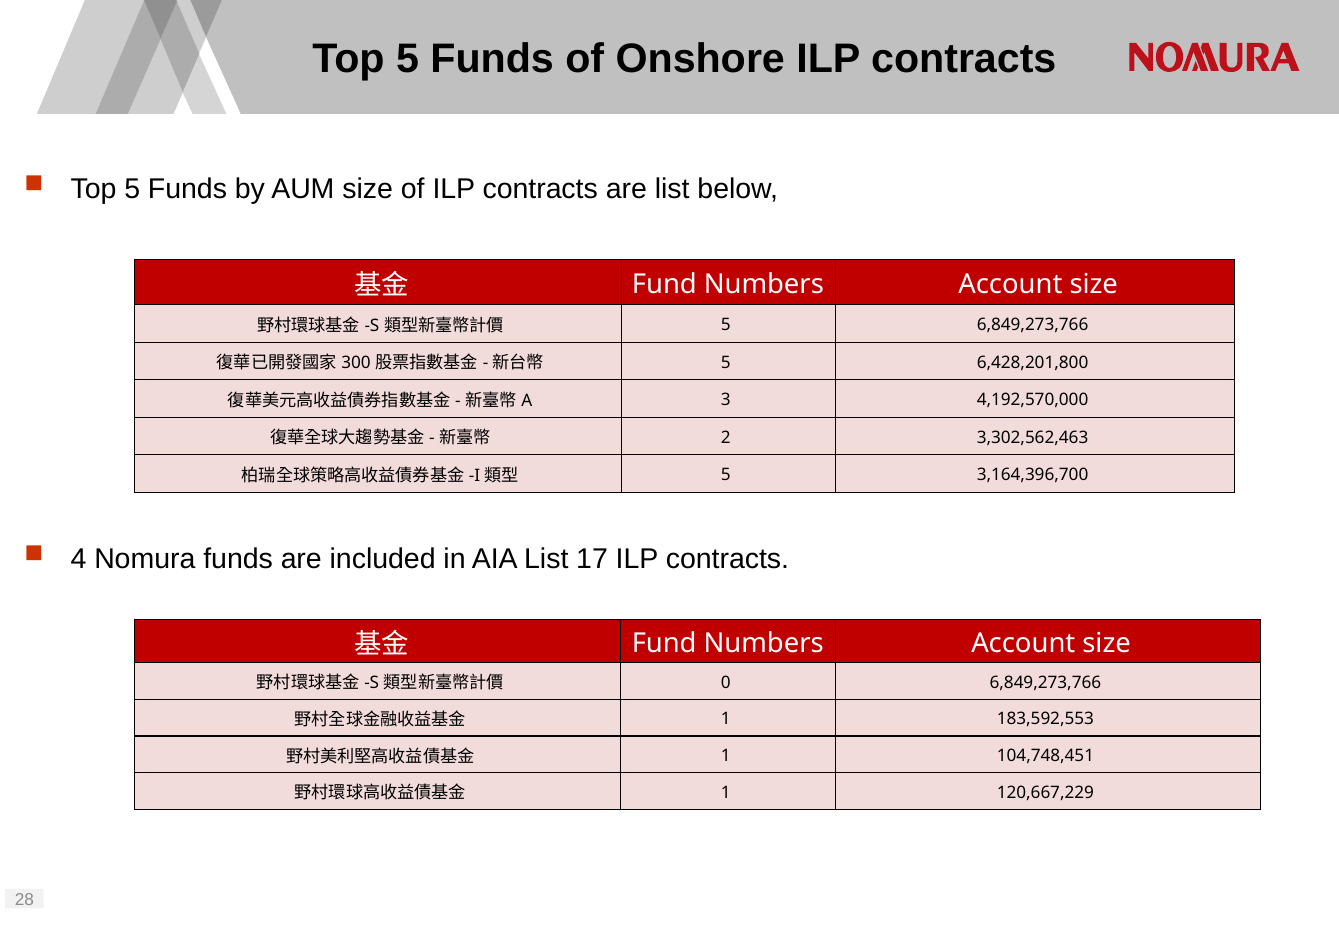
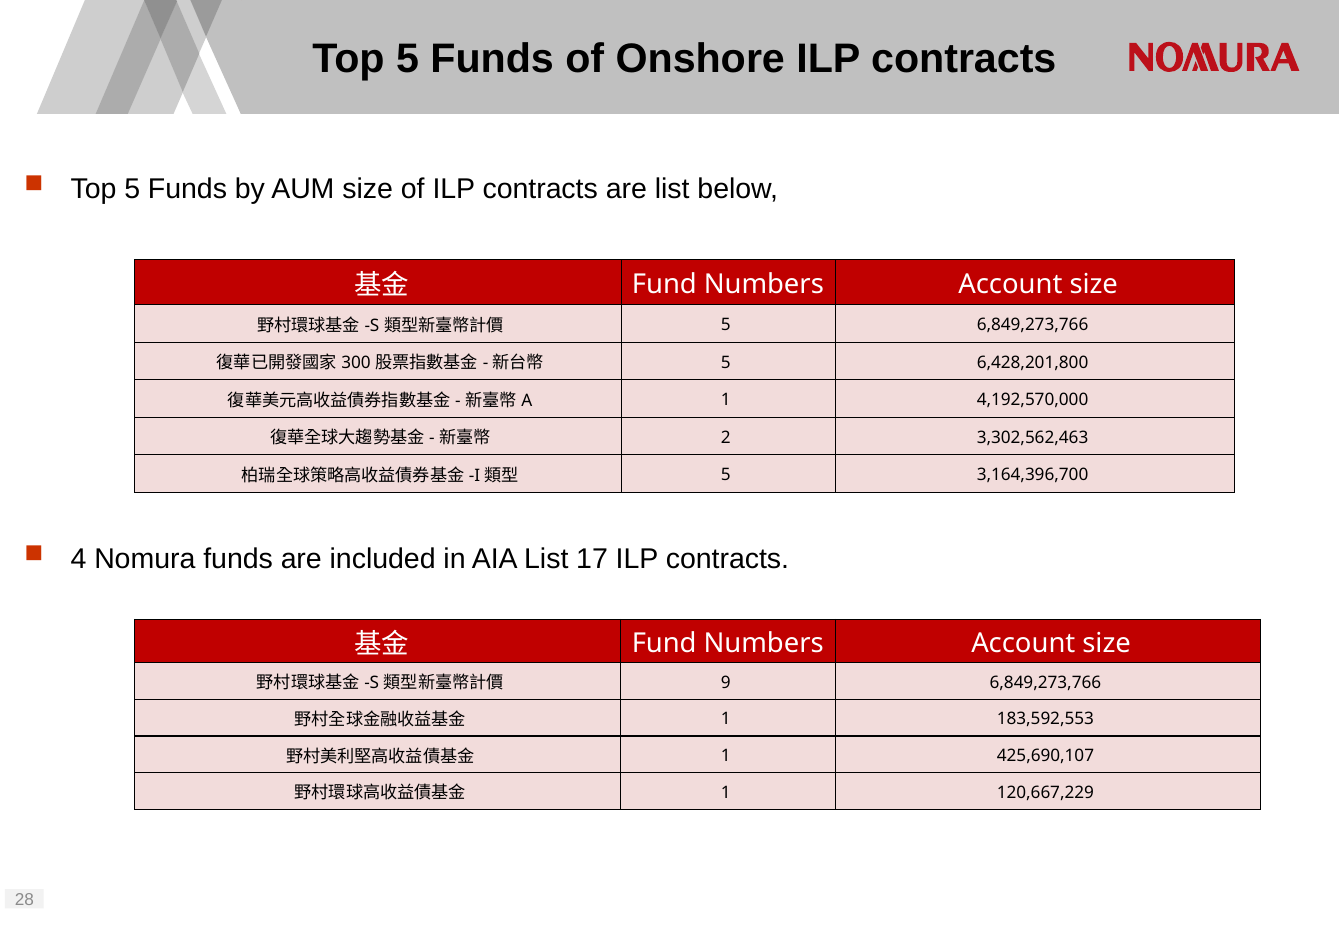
3 at (726, 400): 3 -> 1
0: 0 -> 9
104,748,451: 104,748,451 -> 425,690,107
